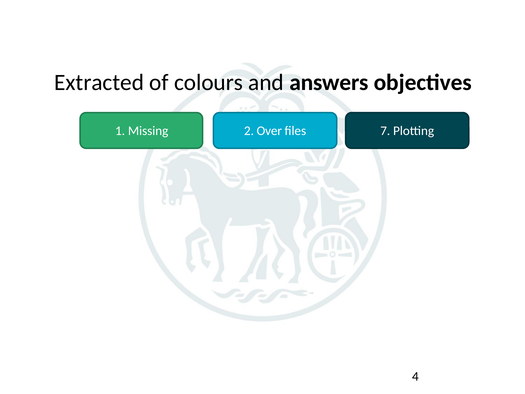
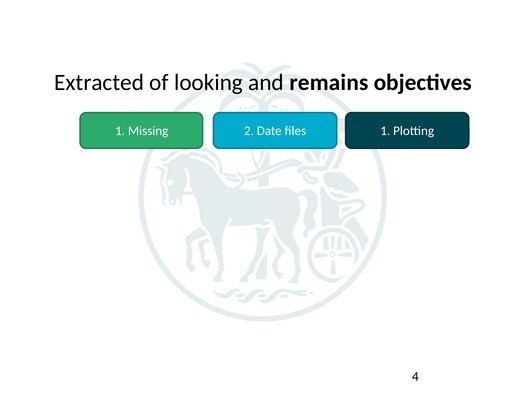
colours: colours -> looking
answers: answers -> remains
Over: Over -> Date
files 7: 7 -> 1
